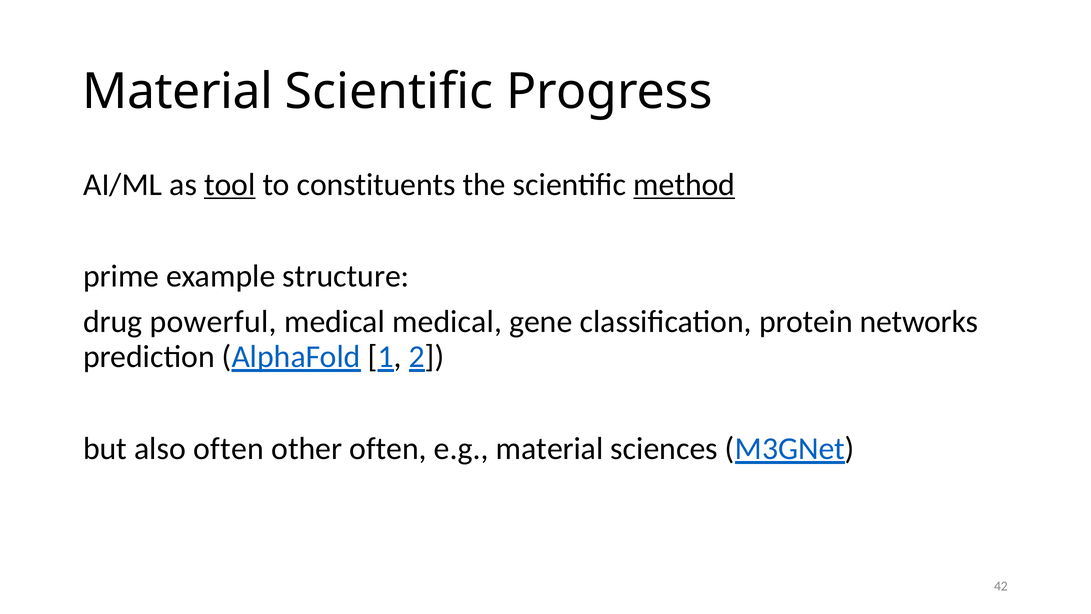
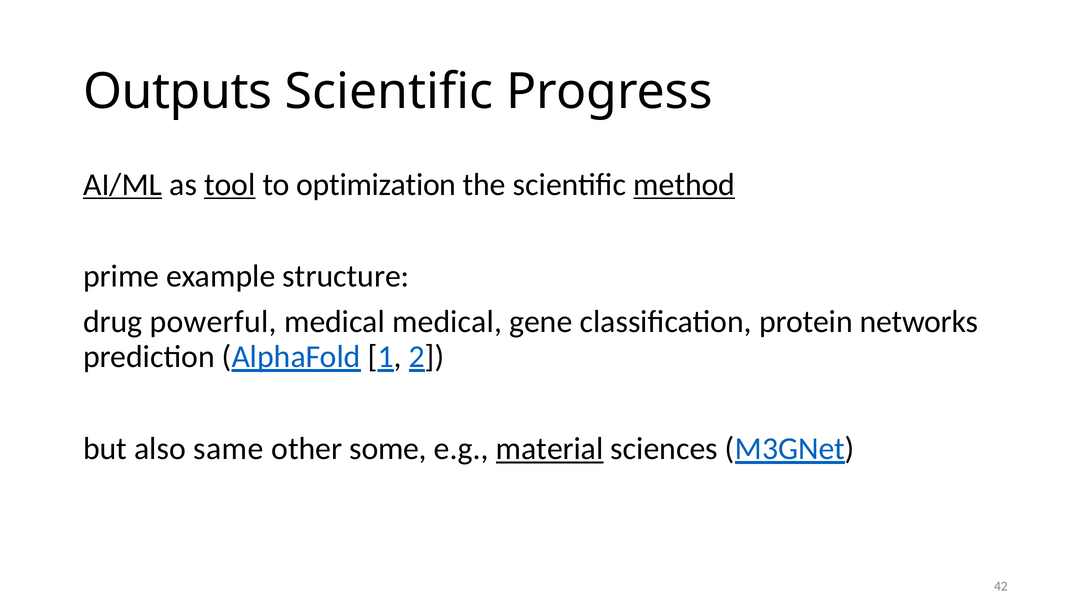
Material at (178, 92): Material -> Outputs
AI/ML underline: none -> present
constituents: constituents -> optimization
also often: often -> same
other often: often -> some
material at (550, 449) underline: none -> present
